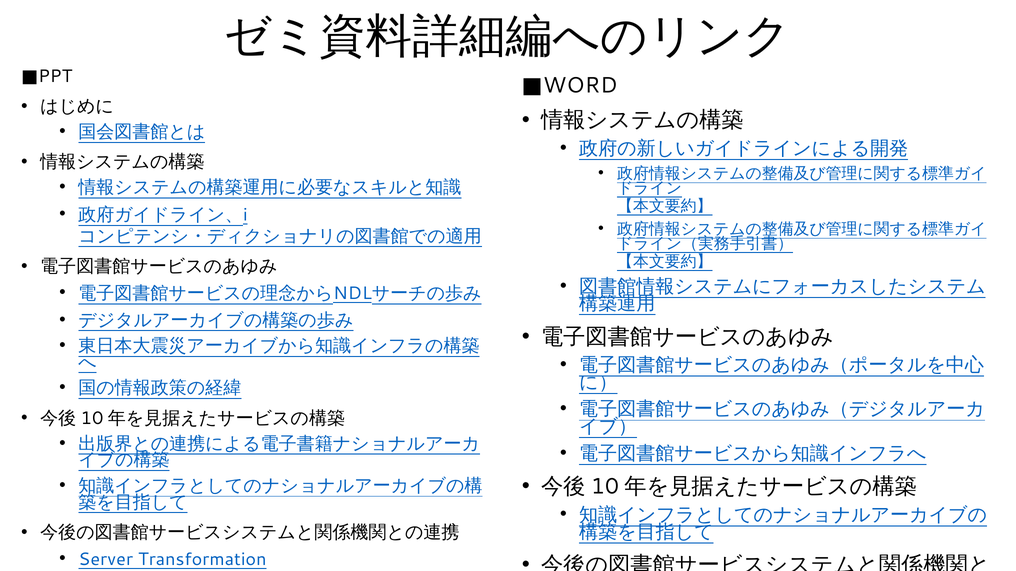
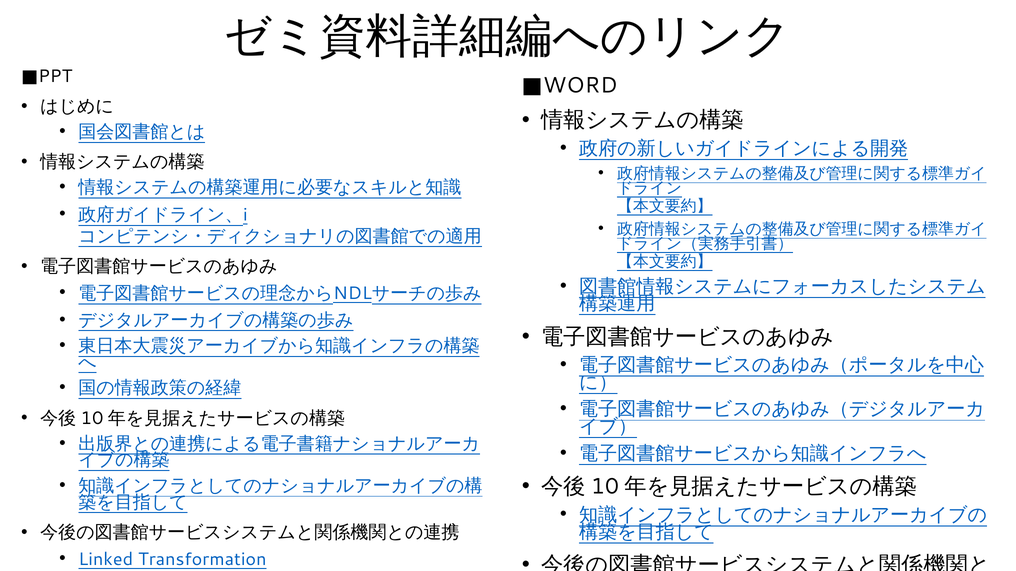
Server: Server -> Linked
